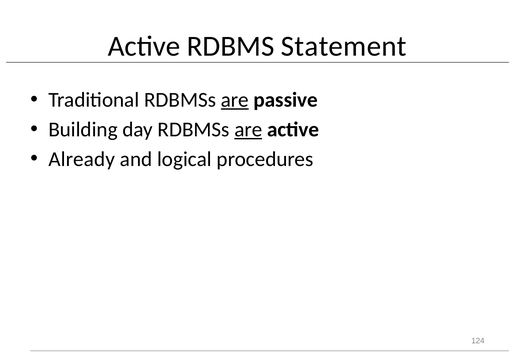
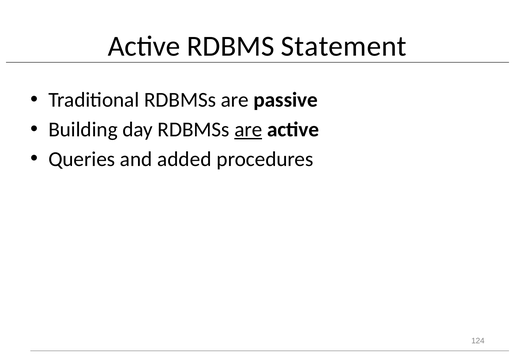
are at (235, 100) underline: present -> none
Already: Already -> Queries
logical: logical -> added
